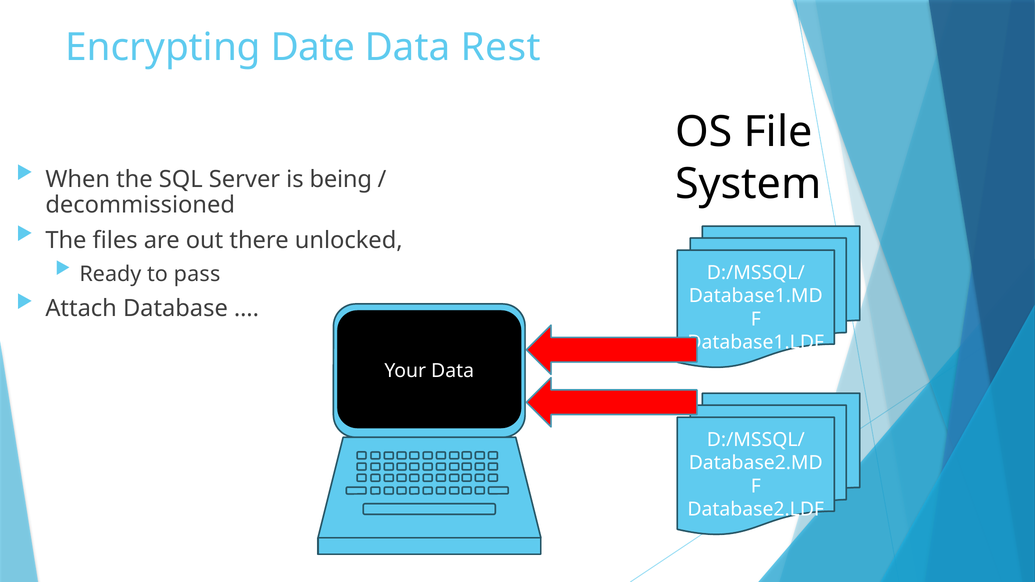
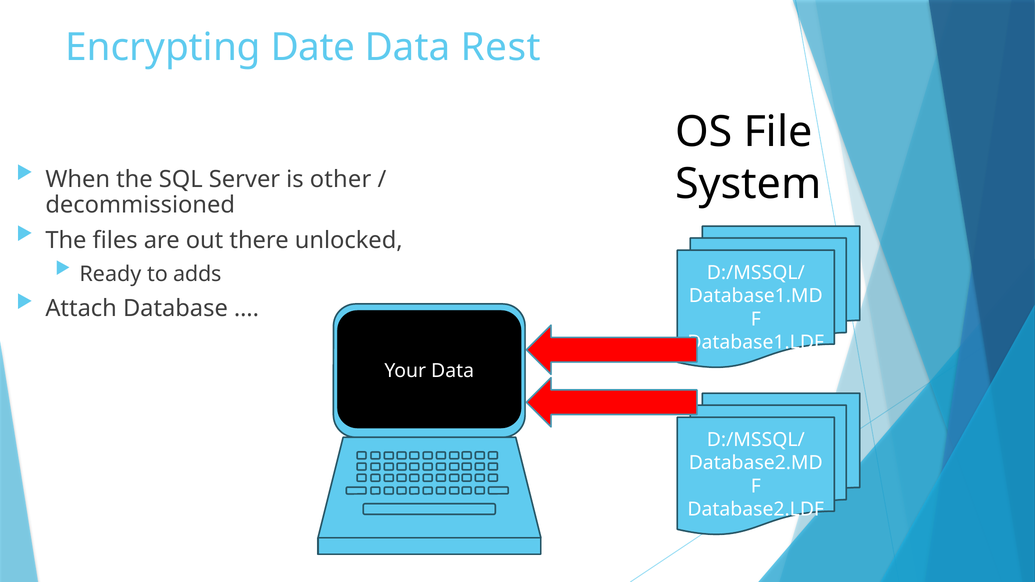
being: being -> other
pass: pass -> adds
